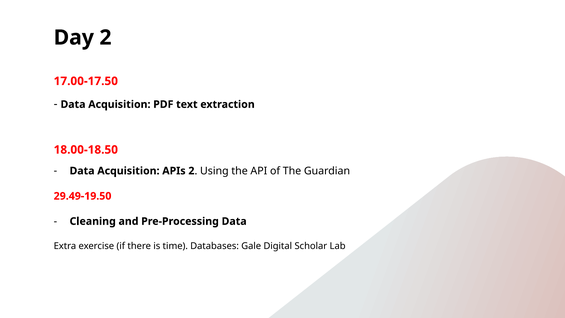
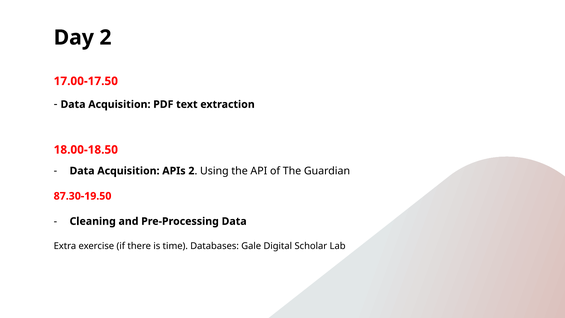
29.49-19.50: 29.49-19.50 -> 87.30-19.50
